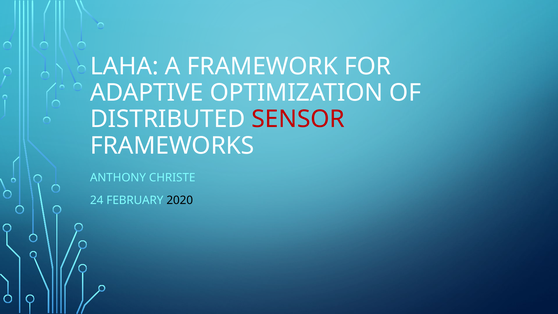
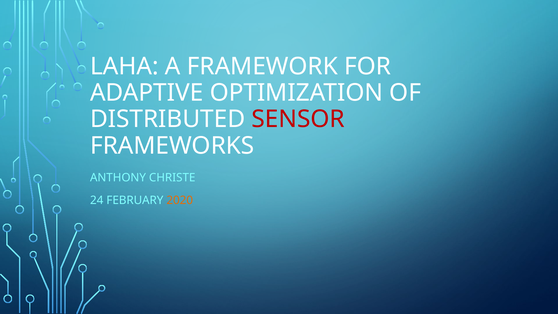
2020 colour: black -> orange
